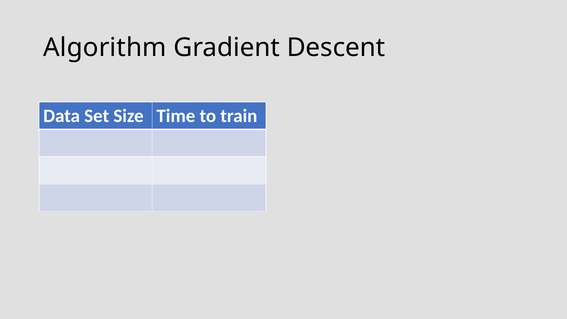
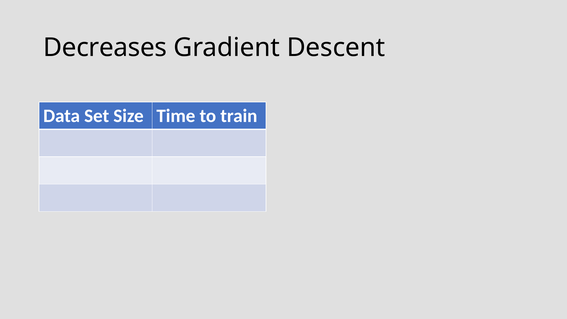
Algorithm: Algorithm -> Decreases
